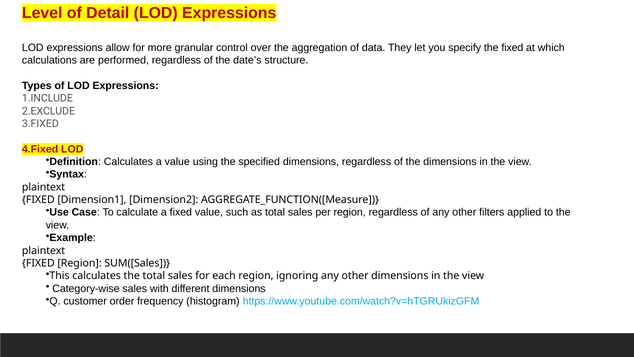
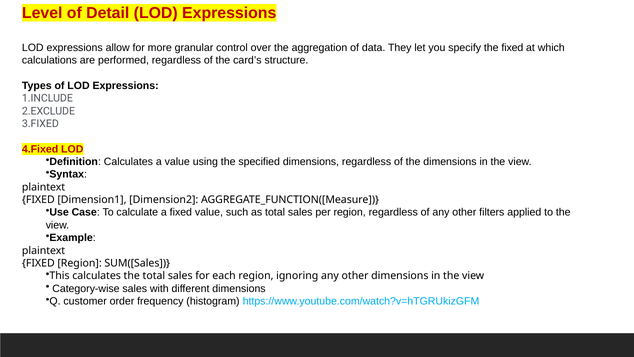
date’s: date’s -> card’s
